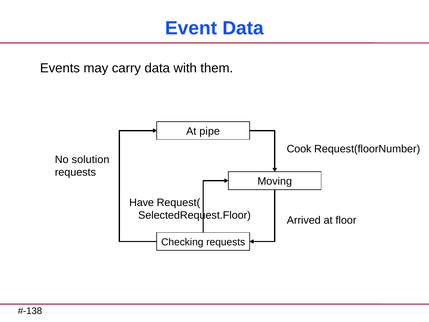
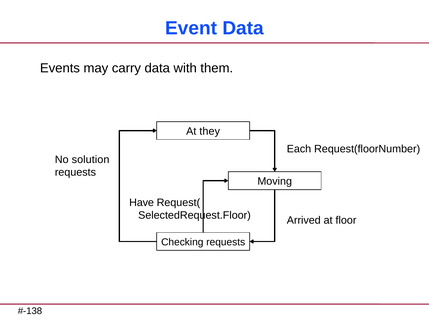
pipe: pipe -> they
Cook: Cook -> Each
